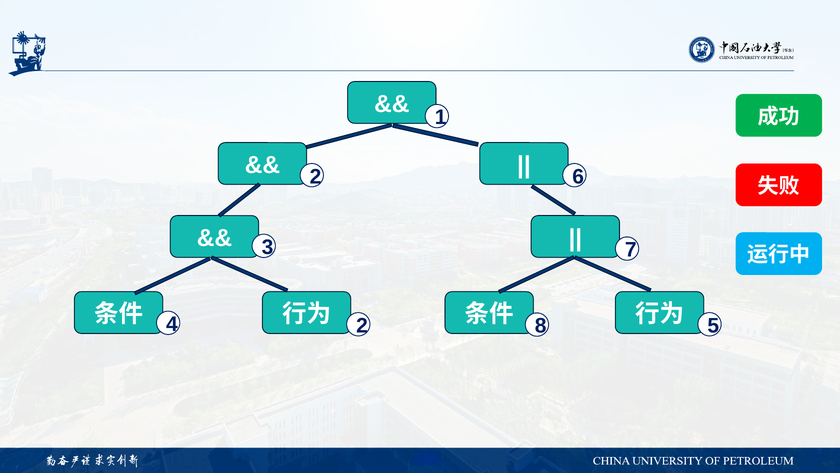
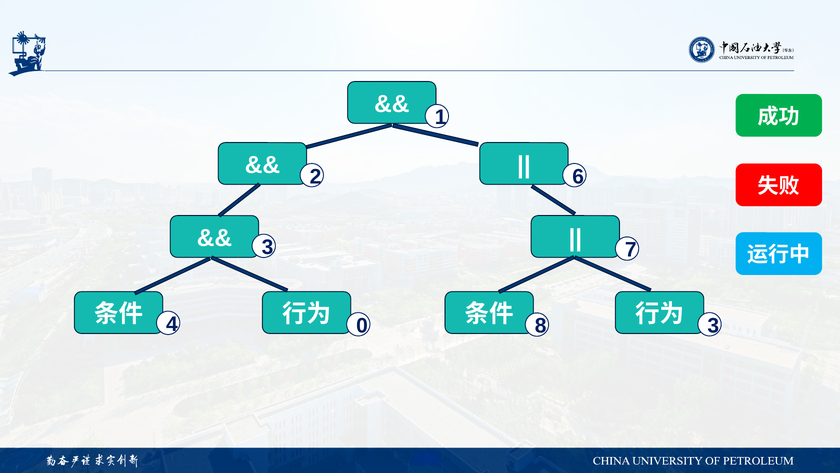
4 2: 2 -> 0
8 5: 5 -> 3
